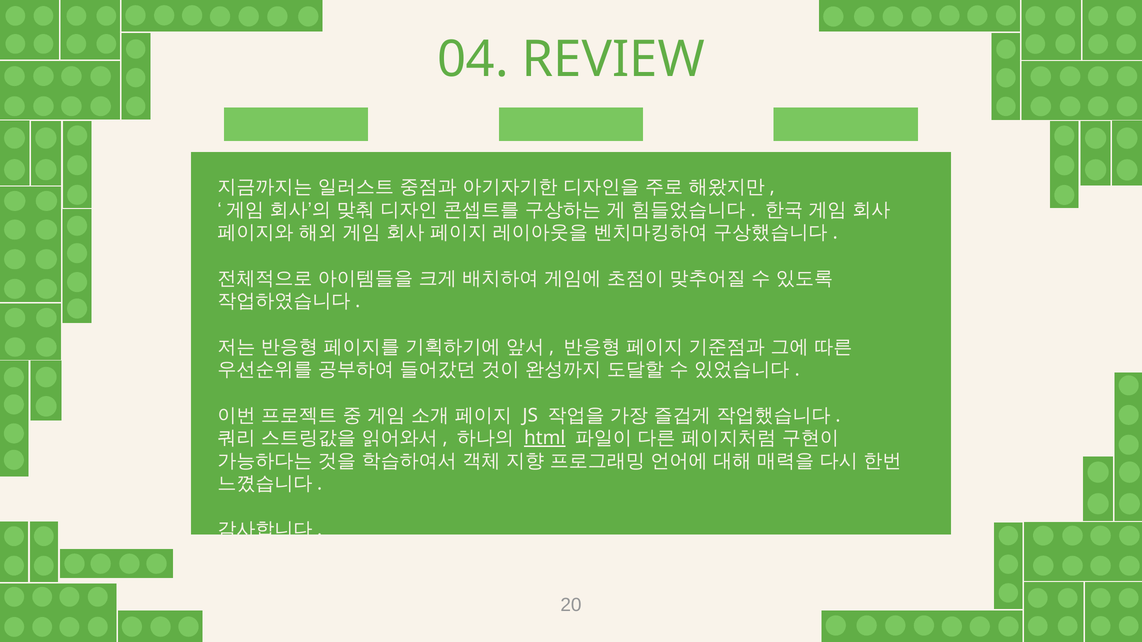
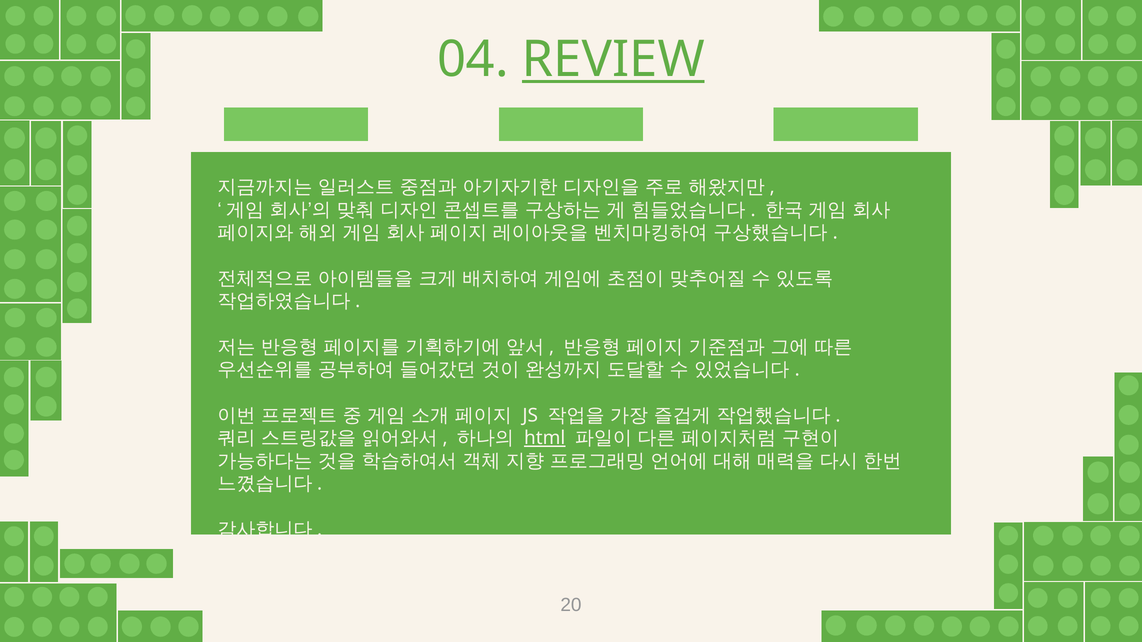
REVIEW underline: none -> present
